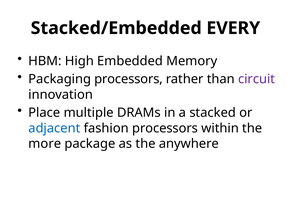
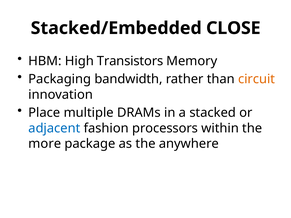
EVERY: EVERY -> CLOSE
Embedded: Embedded -> Transistors
Packaging processors: processors -> bandwidth
circuit colour: purple -> orange
